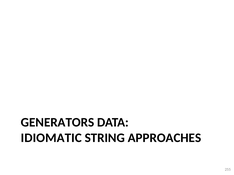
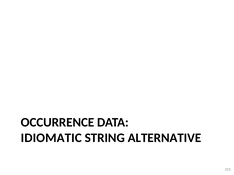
GENERATORS: GENERATORS -> OCCURRENCE
APPROACHES: APPROACHES -> ALTERNATIVE
